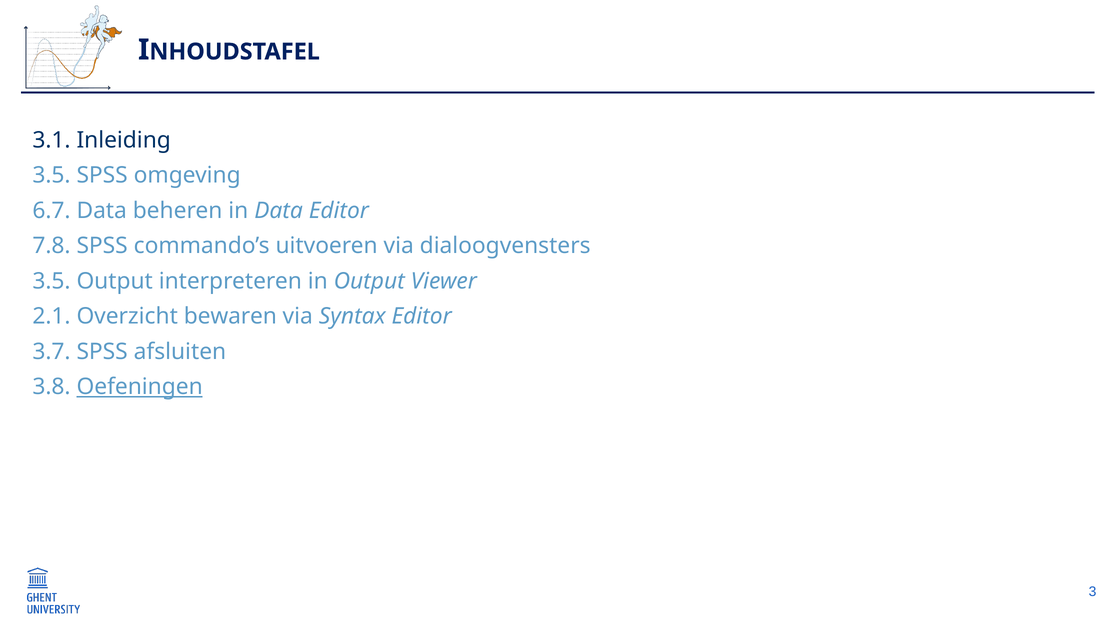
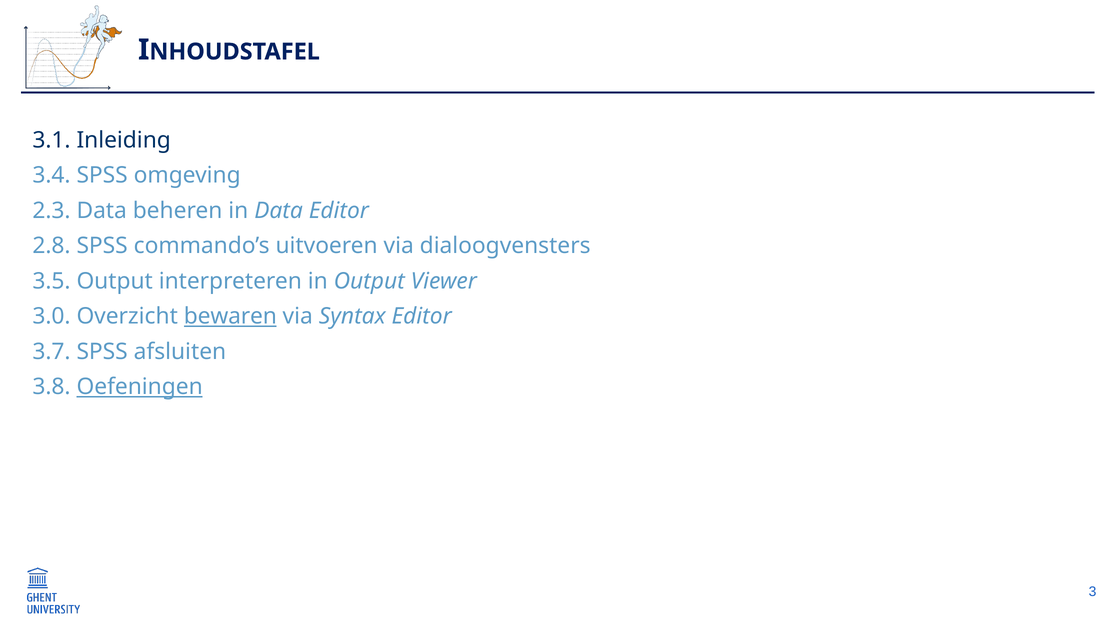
3.5 at (52, 175): 3.5 -> 3.4
6.7: 6.7 -> 2.3
7.8: 7.8 -> 2.8
2.1: 2.1 -> 3.0
bewaren underline: none -> present
